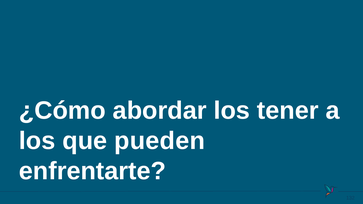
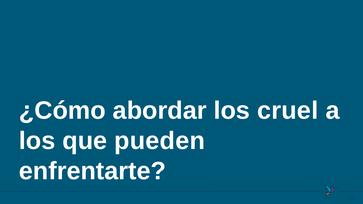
tener: tener -> cruel
